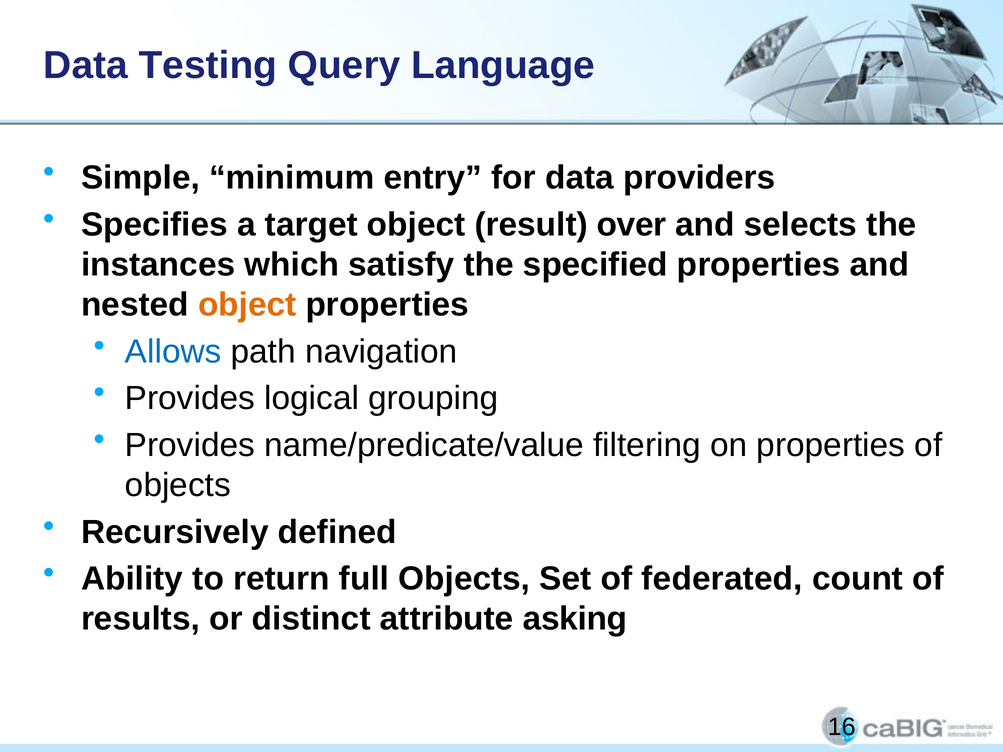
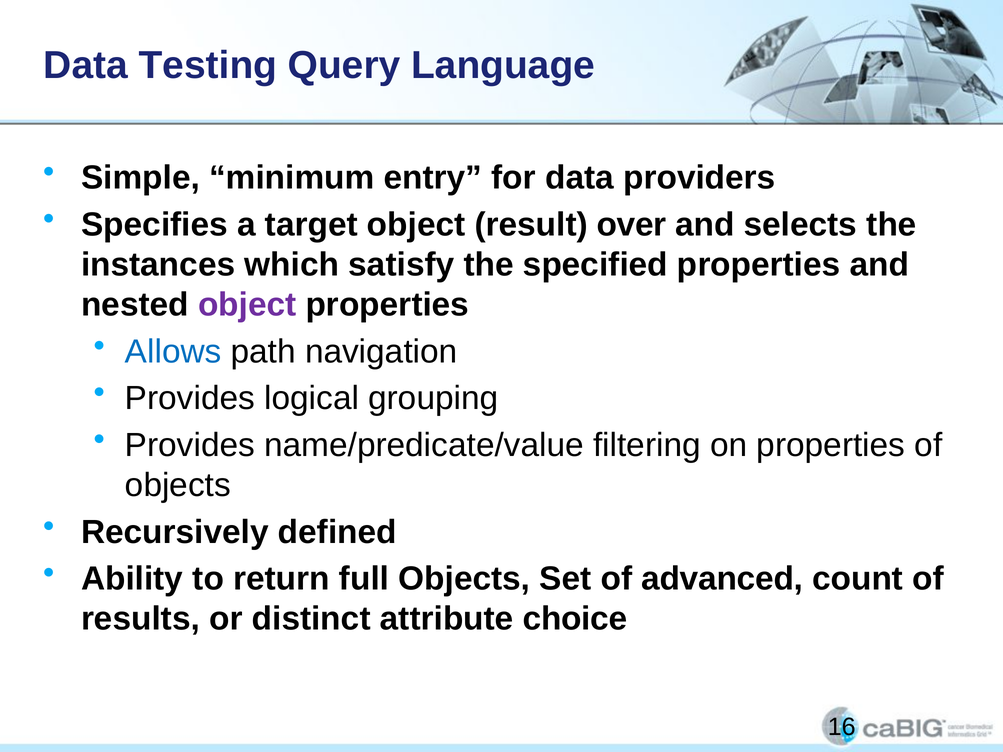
object at (247, 305) colour: orange -> purple
federated: federated -> advanced
asking: asking -> choice
